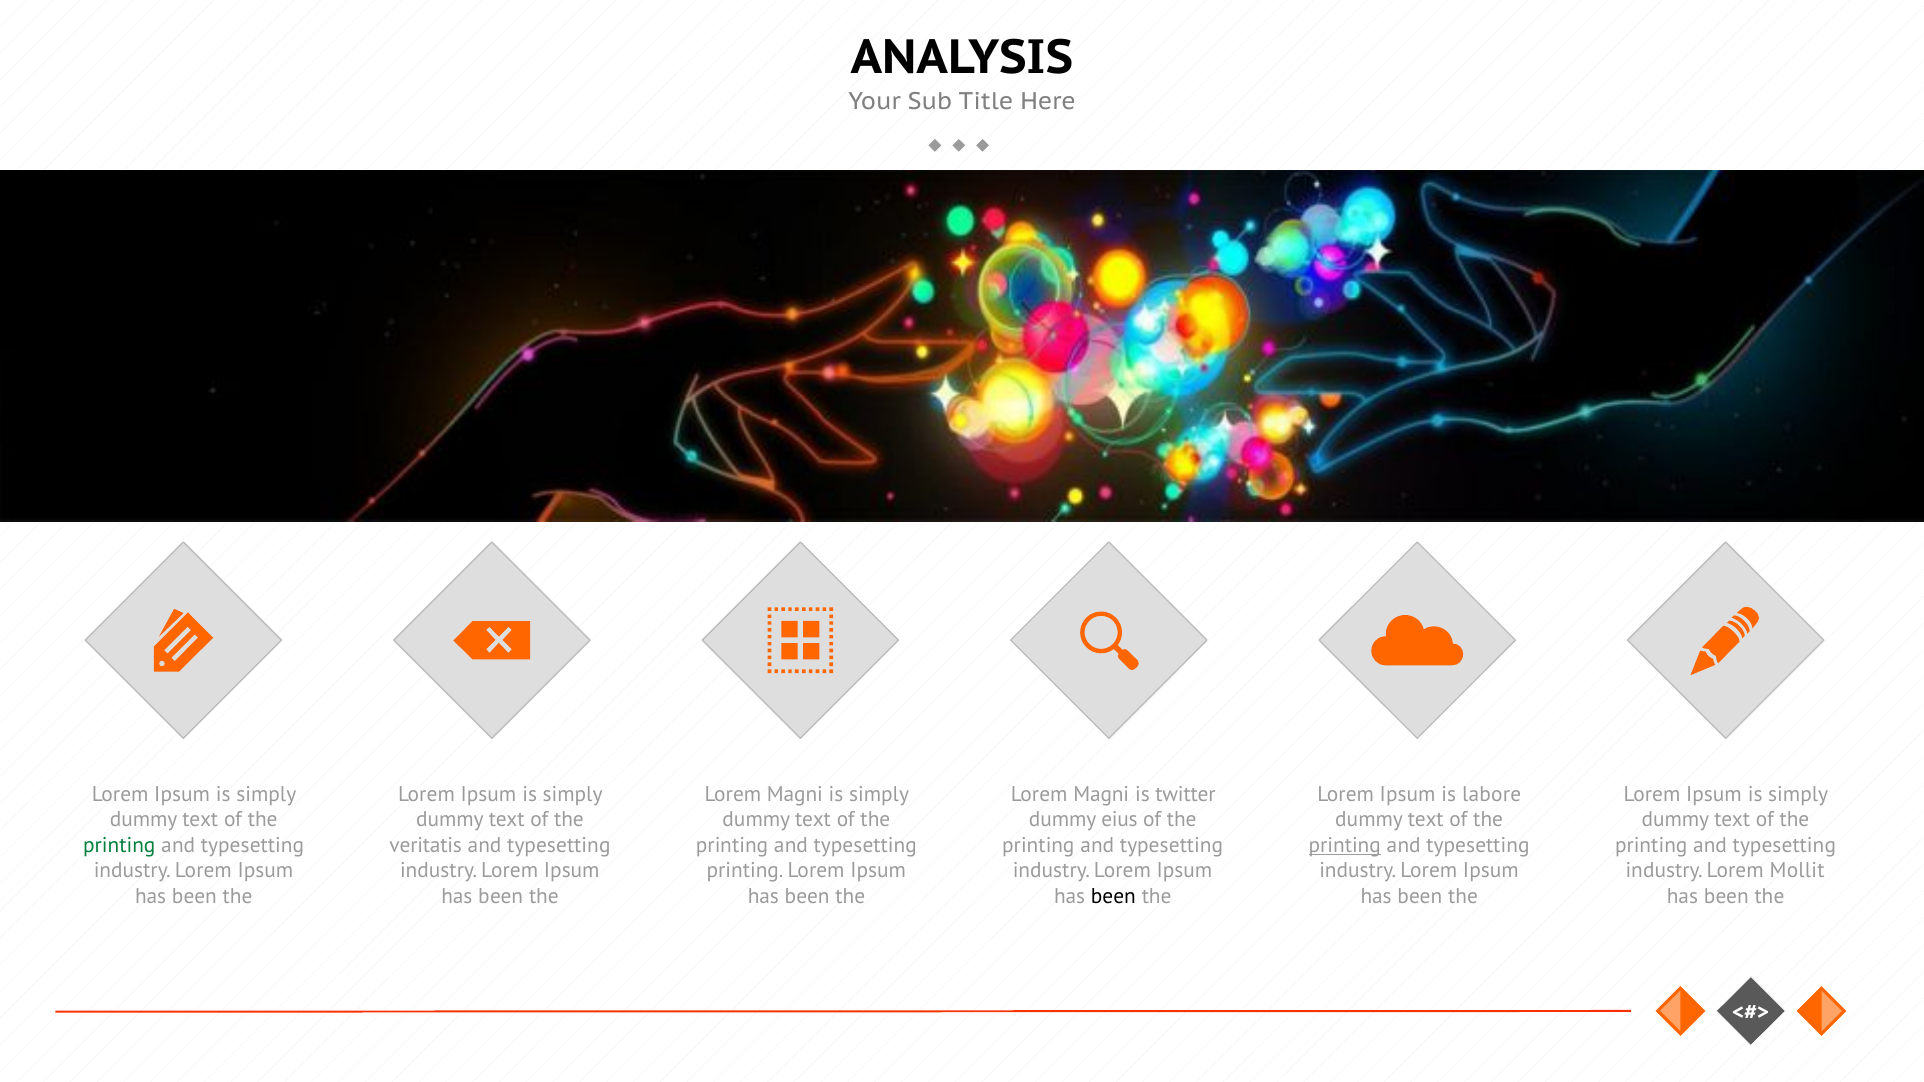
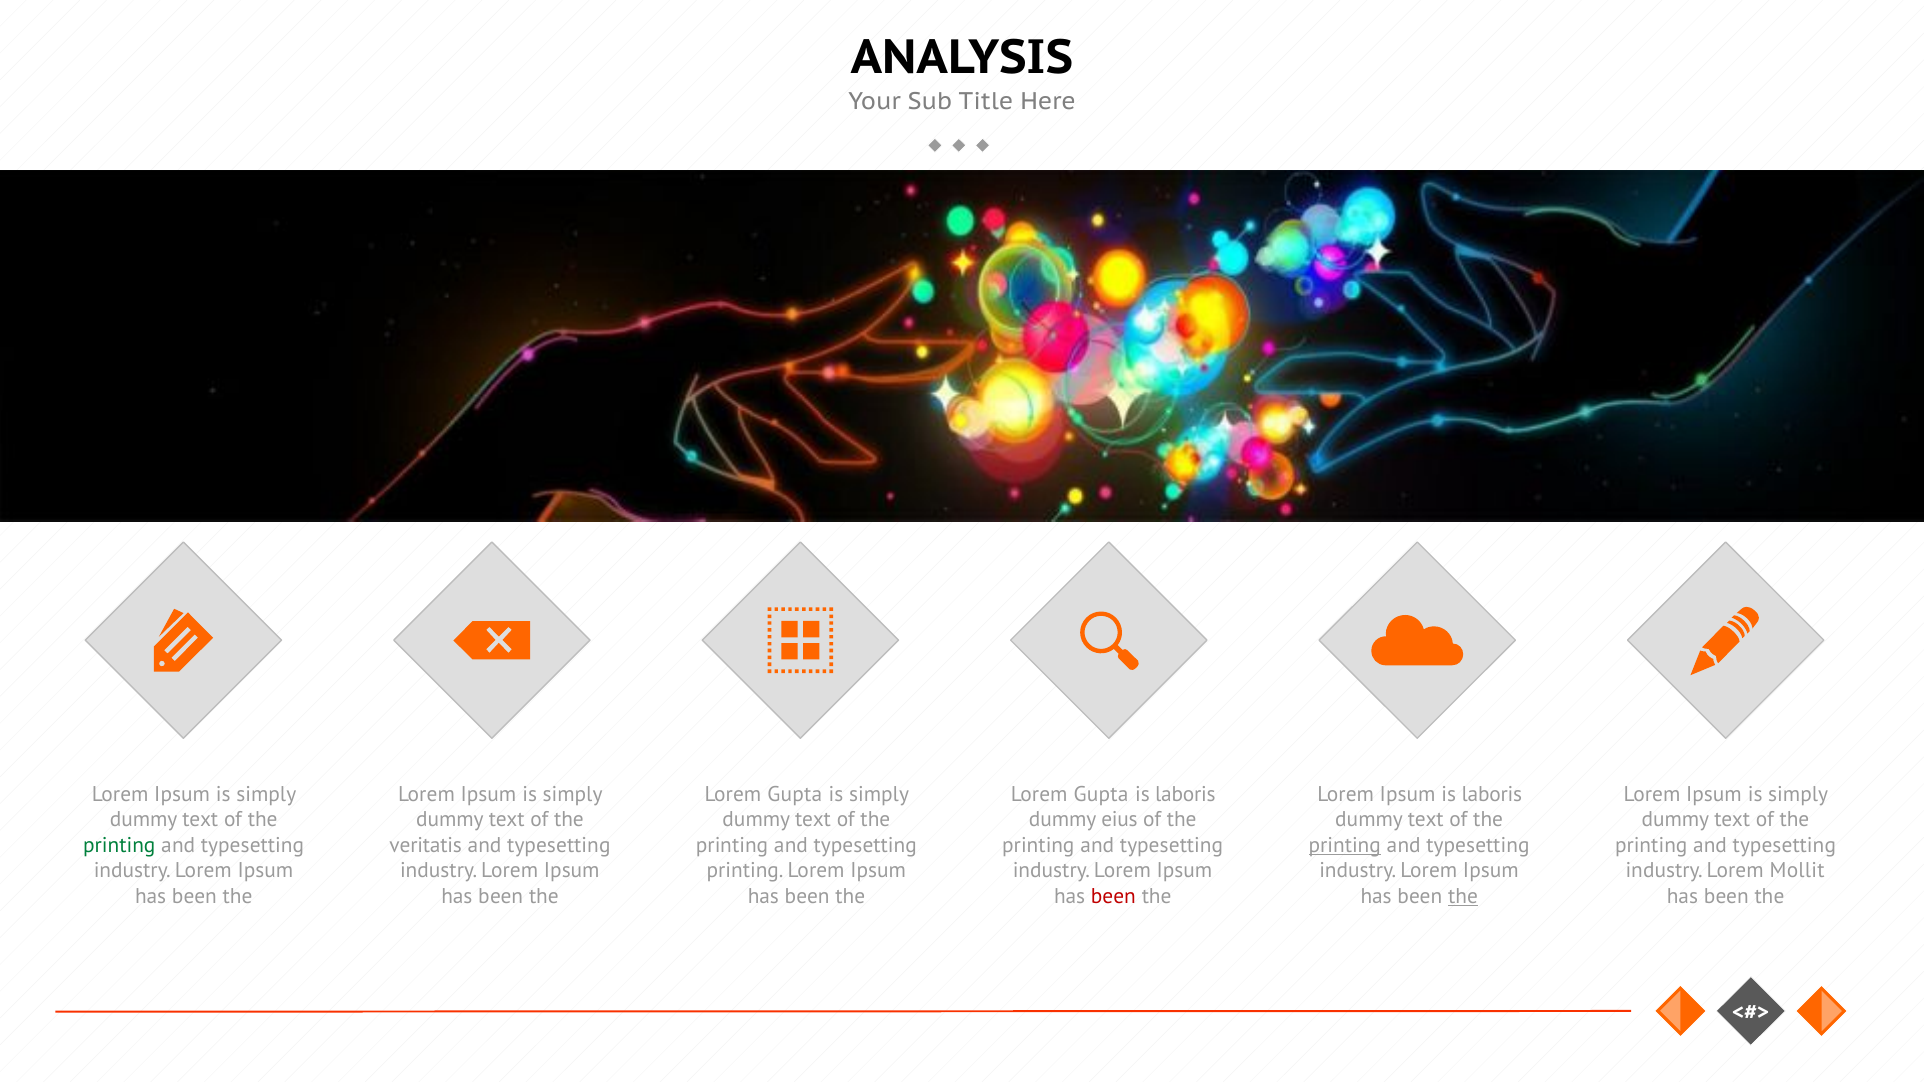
Magni at (795, 794): Magni -> Gupta
Magni at (1101, 794): Magni -> Gupta
twitter at (1185, 794): twitter -> laboris
Ipsum is labore: labore -> laboris
been at (1113, 897) colour: black -> red
the at (1463, 897) underline: none -> present
